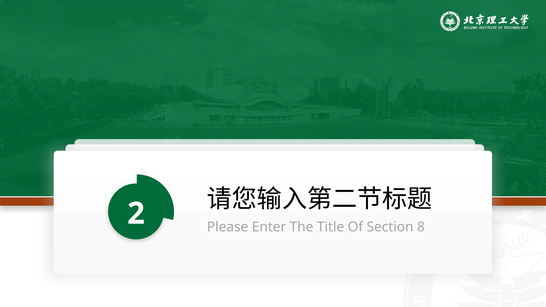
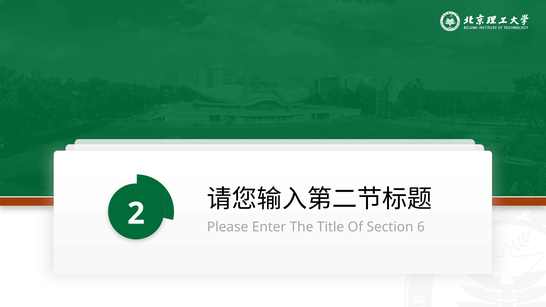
8: 8 -> 6
